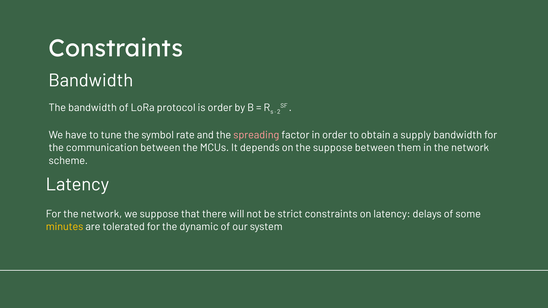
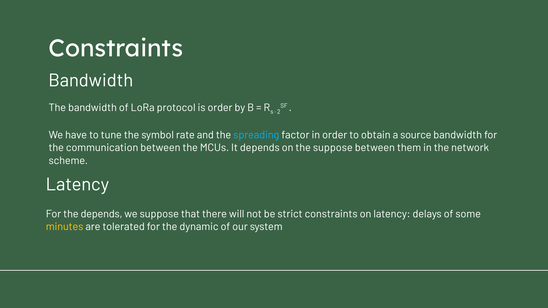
spreading colour: pink -> light blue
supply: supply -> source
For the network: network -> depends
